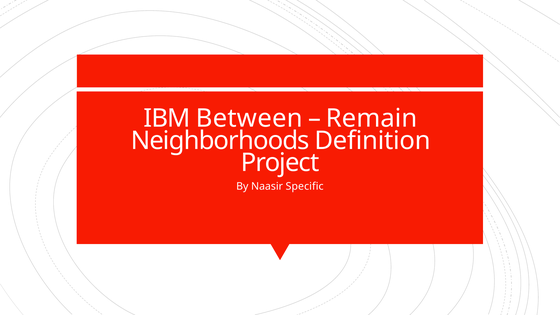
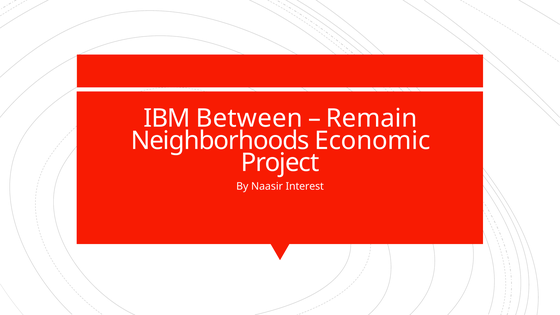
Definition: Definition -> Economic
Specific: Specific -> Interest
